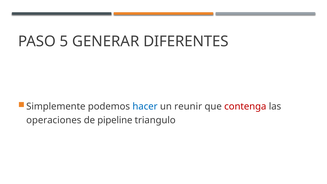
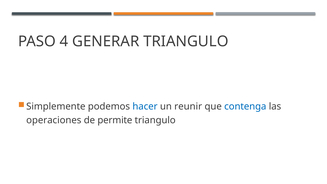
5: 5 -> 4
GENERAR DIFERENTES: DIFERENTES -> TRIANGULO
contenga colour: red -> blue
pipeline: pipeline -> permite
